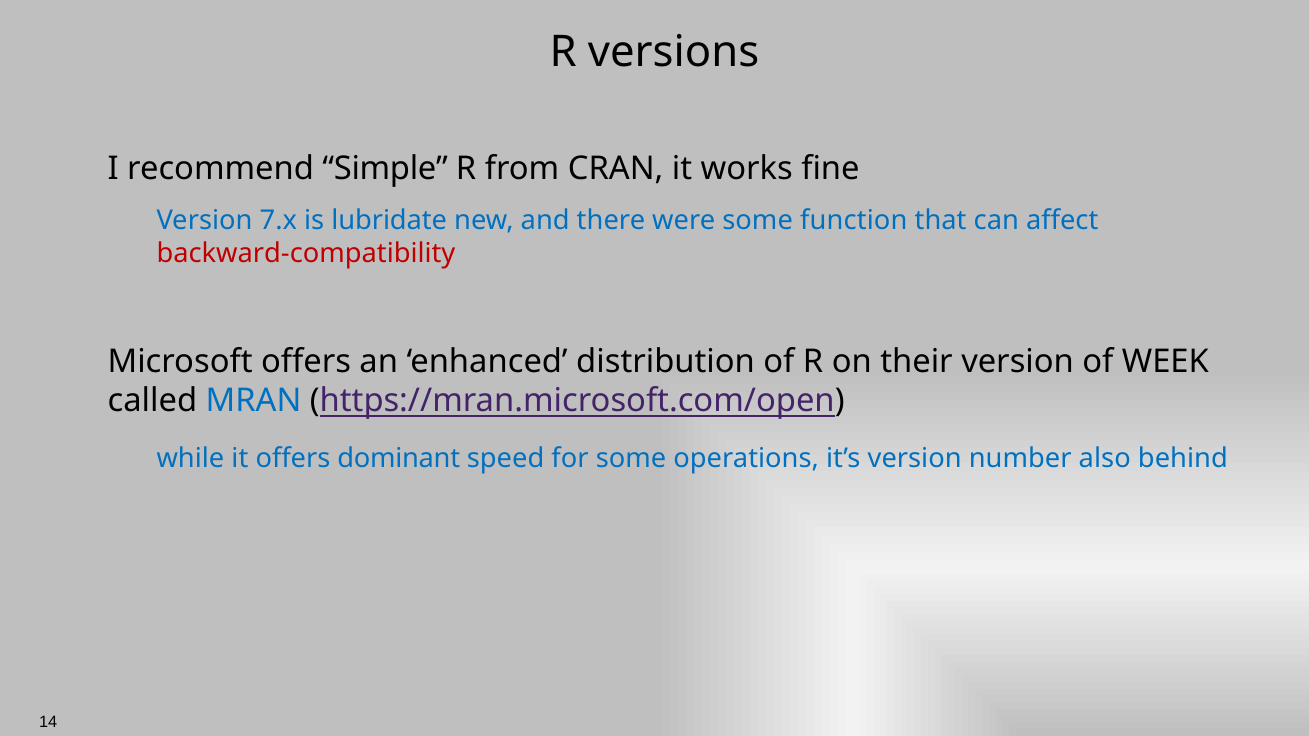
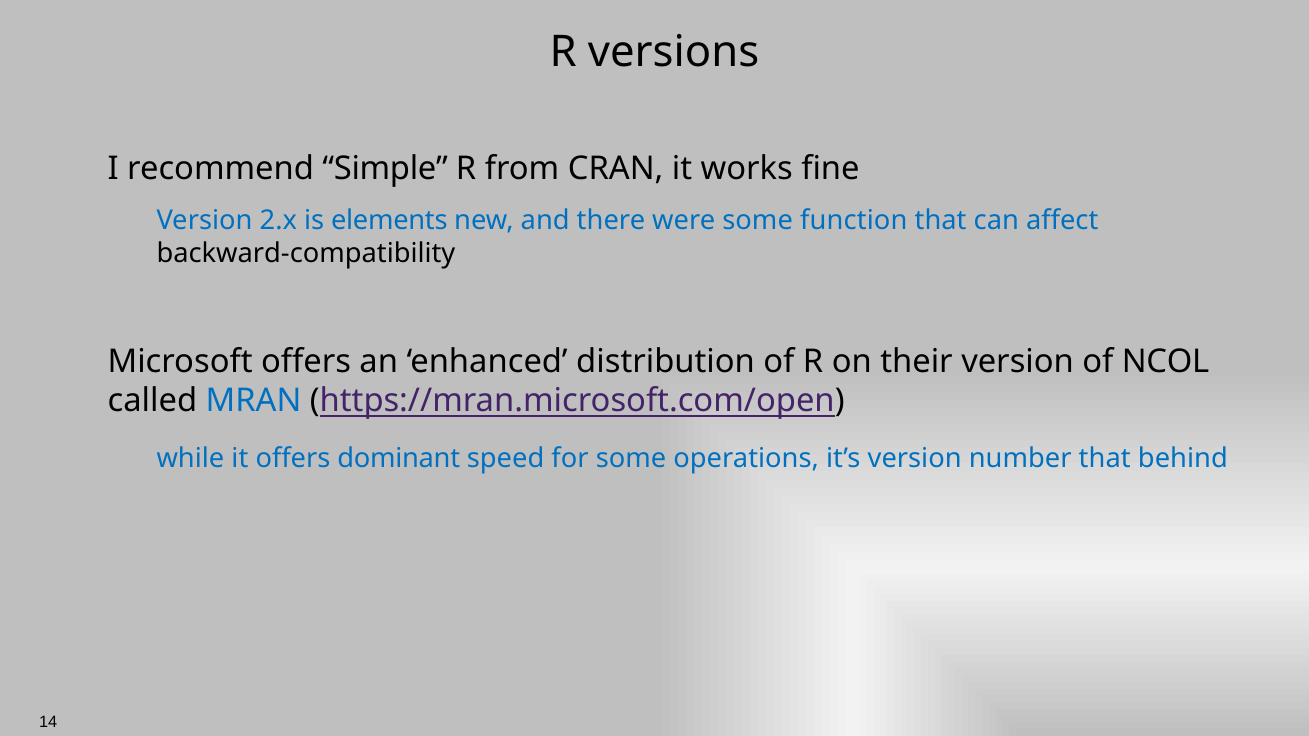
7.x: 7.x -> 2.x
lubridate: lubridate -> elements
backward-compatibility colour: red -> black
WEEK: WEEK -> NCOL
number also: also -> that
